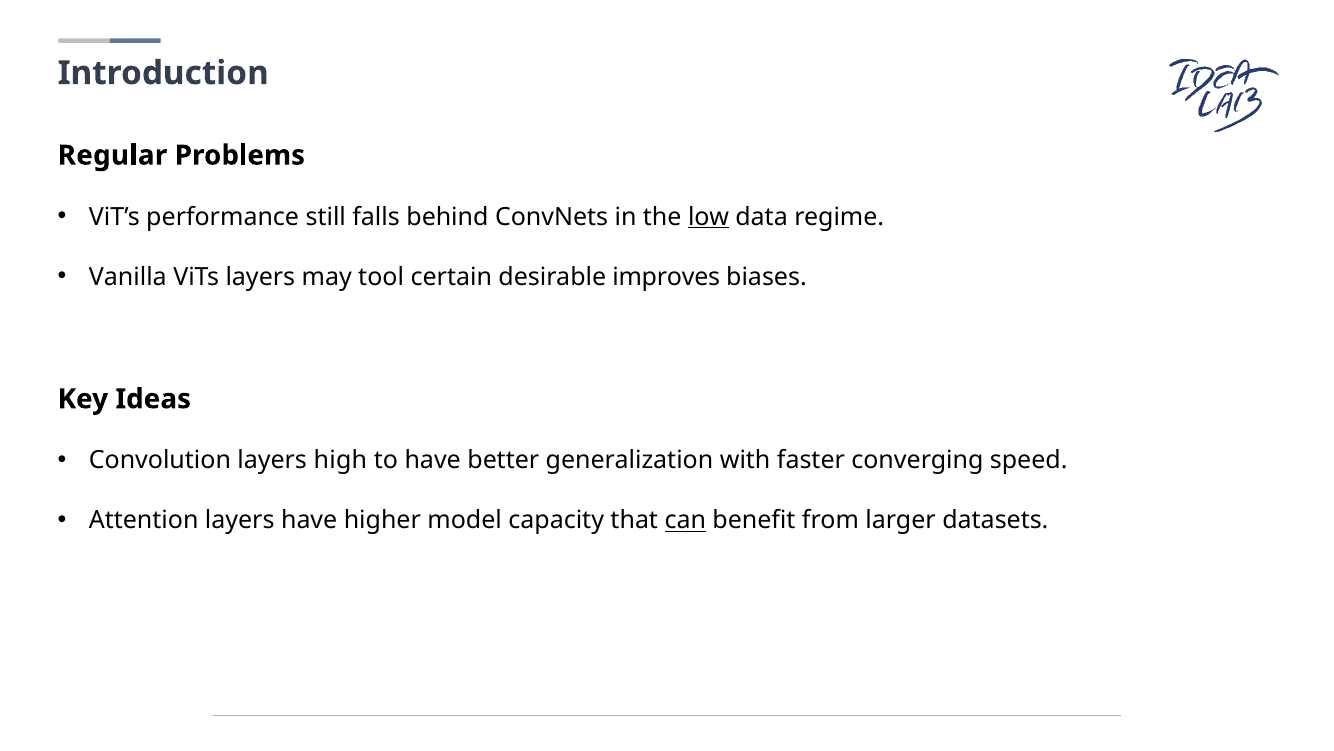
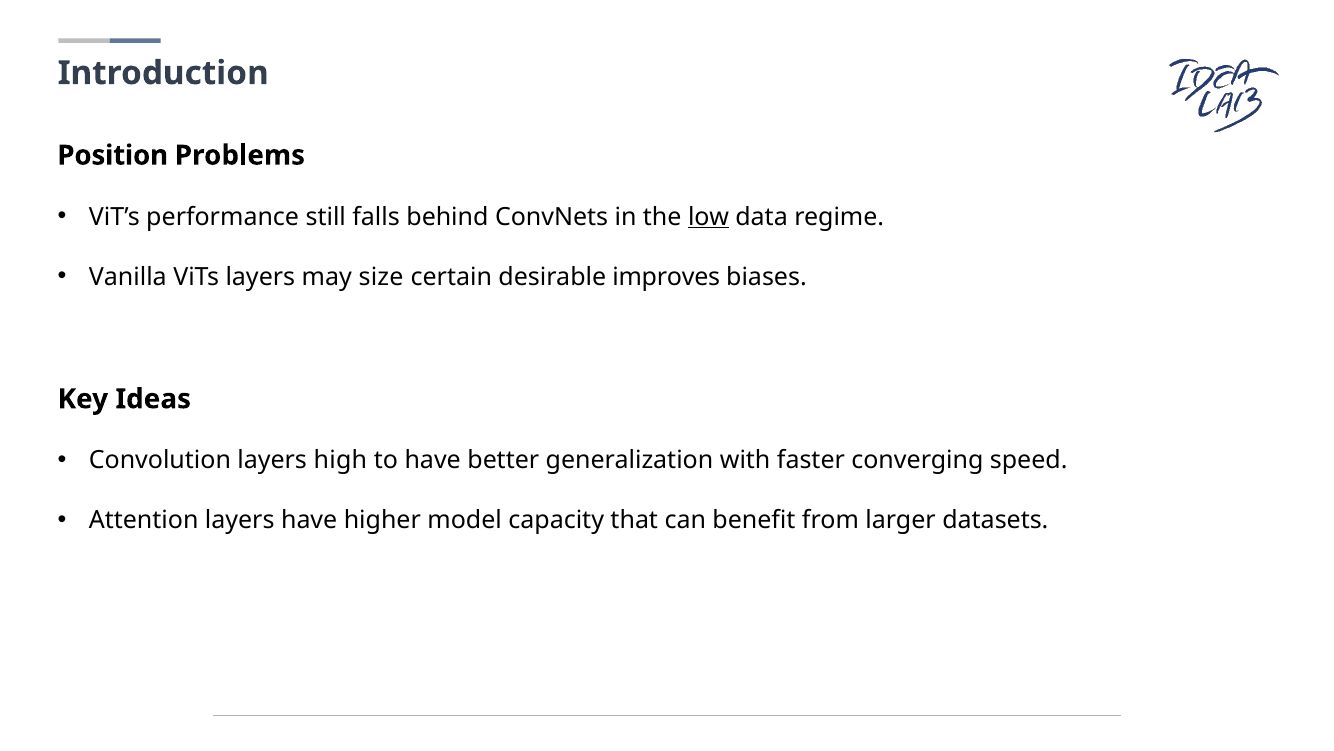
Regular: Regular -> Position
tool: tool -> size
can underline: present -> none
